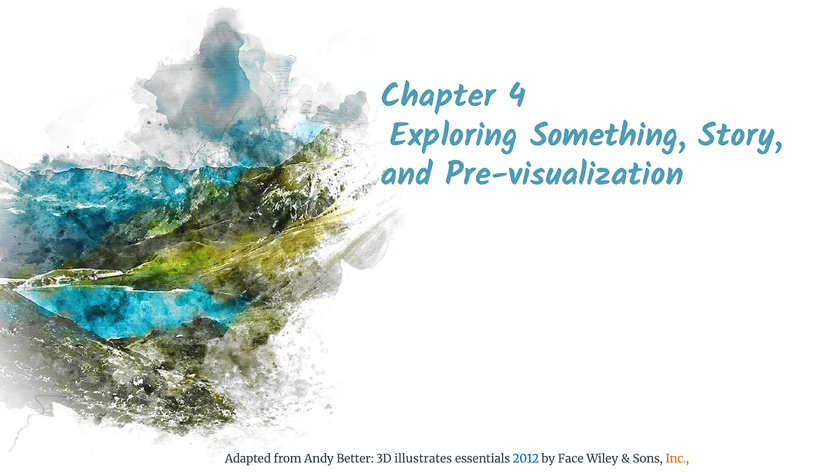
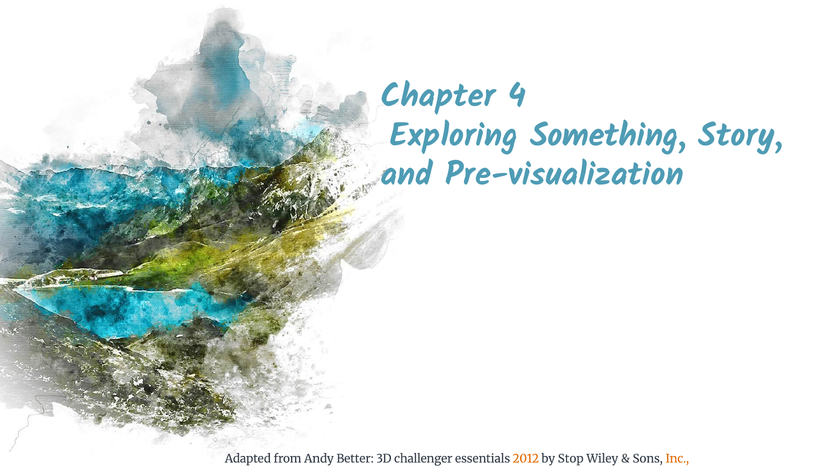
illustrates: illustrates -> challenger
2012 colour: blue -> orange
Face: Face -> Stop
